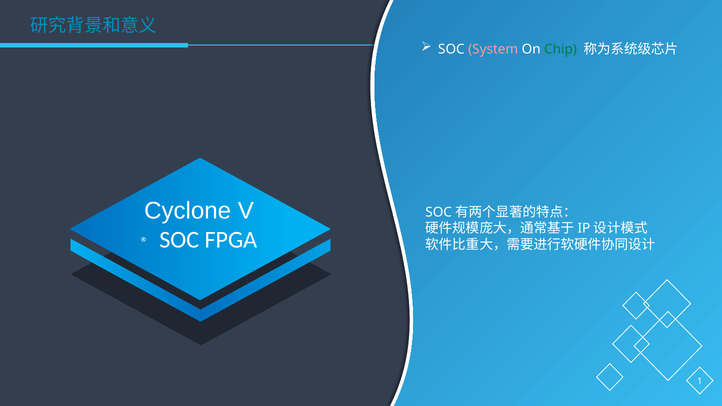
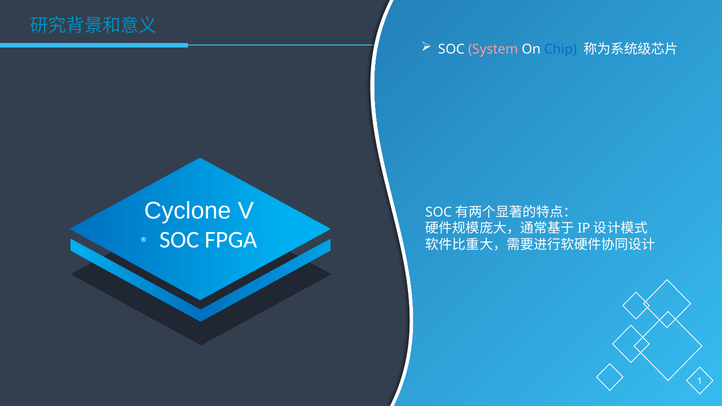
Chip colour: green -> blue
